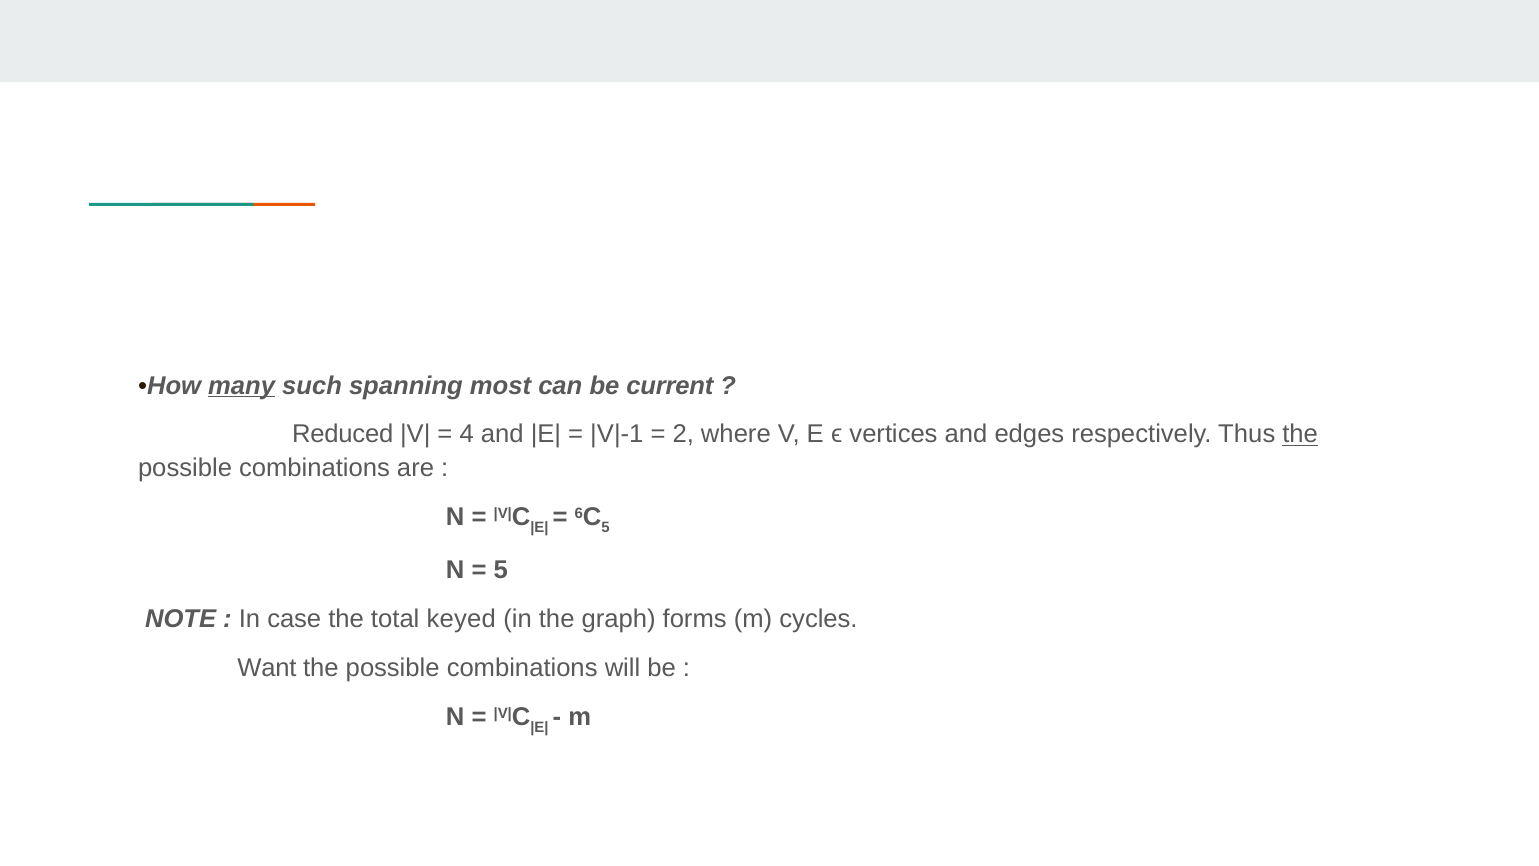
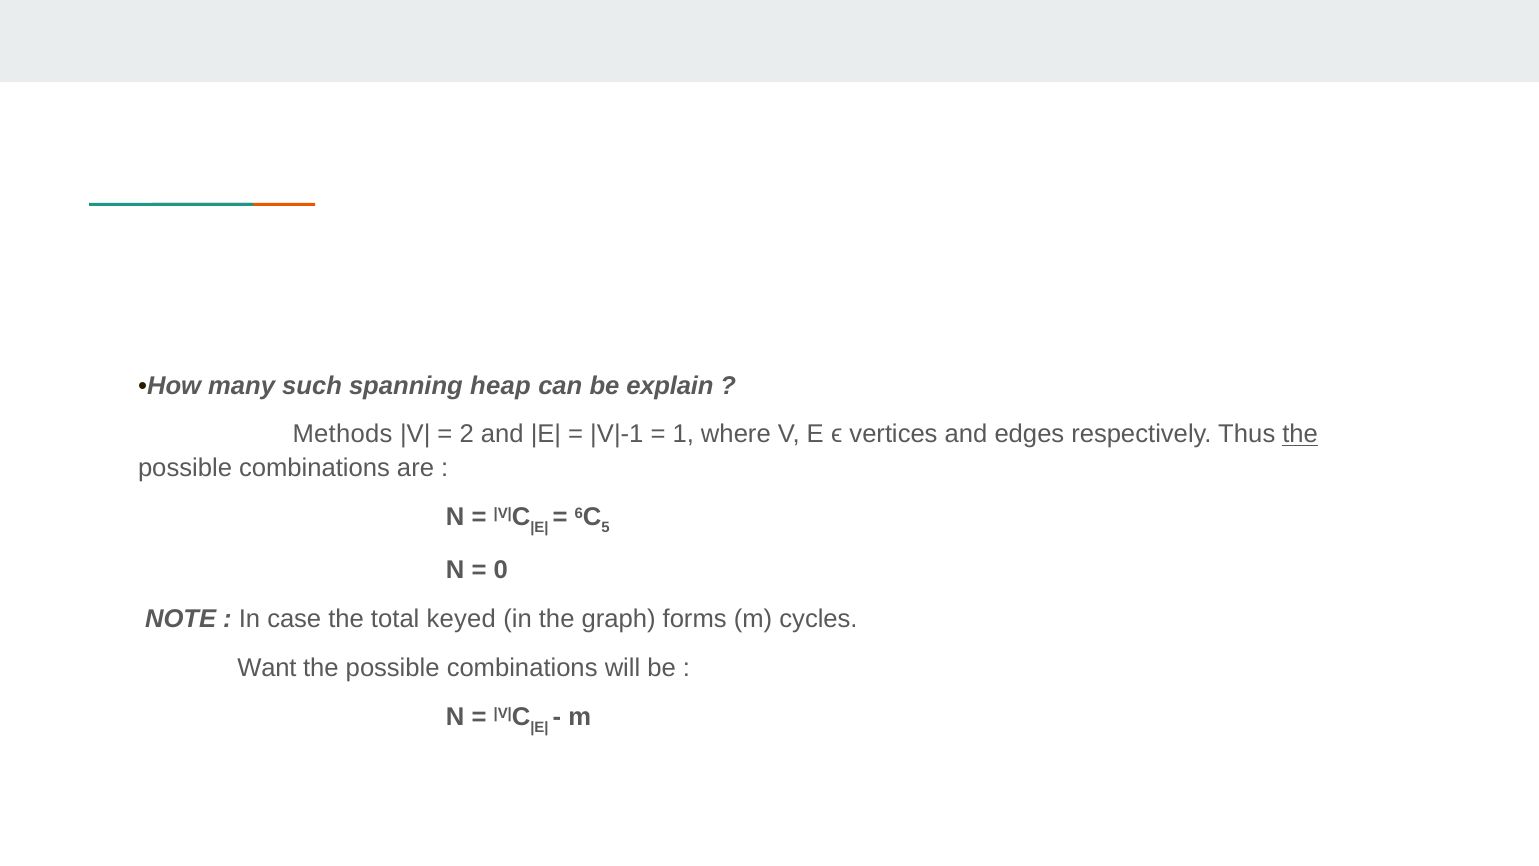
many underline: present -> none
most: most -> heap
current: current -> explain
Reduced: Reduced -> Methods
4: 4 -> 2
2: 2 -> 1
5 at (501, 570): 5 -> 0
